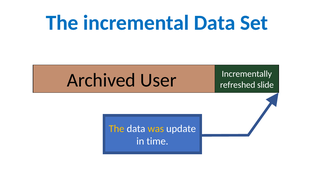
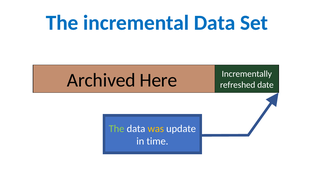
User: User -> Here
slide: slide -> date
The at (117, 128) colour: yellow -> light green
